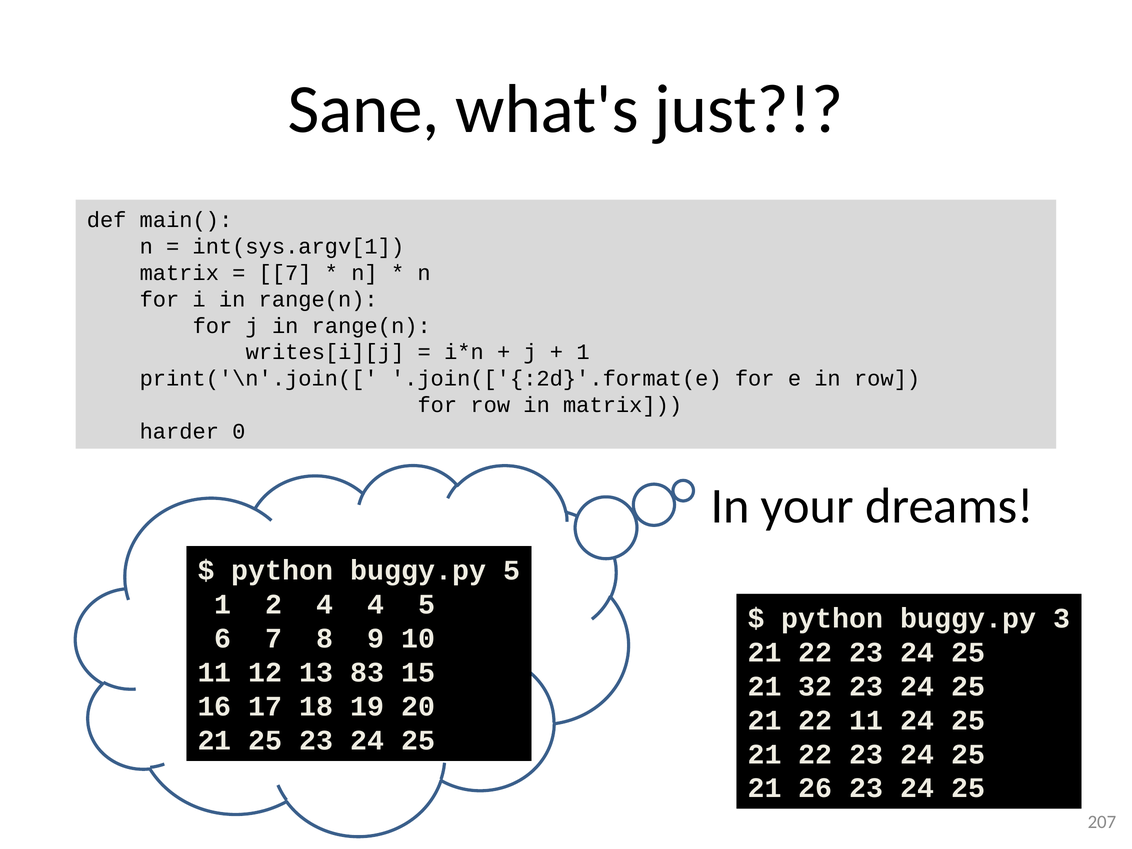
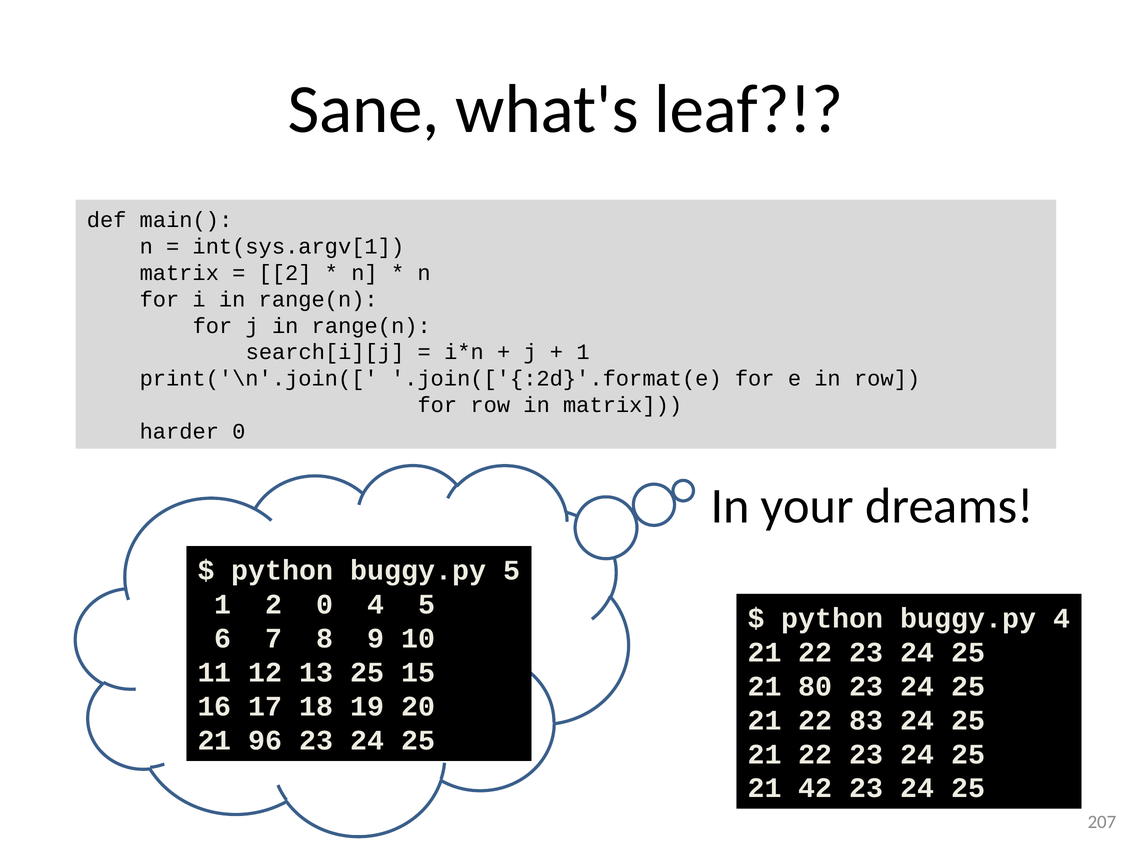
just: just -> leaf
7 at (285, 273): 7 -> 2
writes[i][j: writes[i][j -> search[i][j
2 4: 4 -> 0
buggy.py 3: 3 -> 4
13 83: 83 -> 25
32: 32 -> 80
22 11: 11 -> 83
21 25: 25 -> 96
26: 26 -> 42
